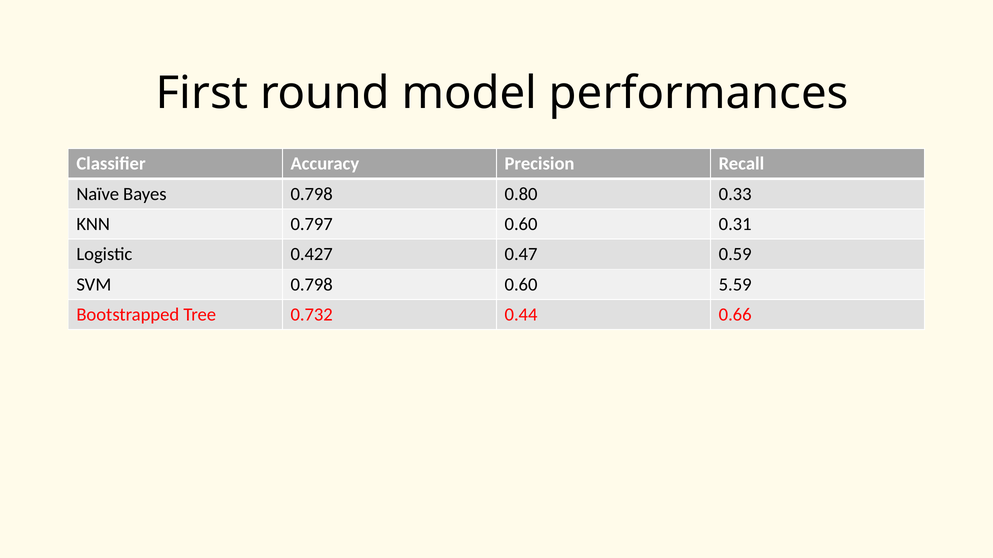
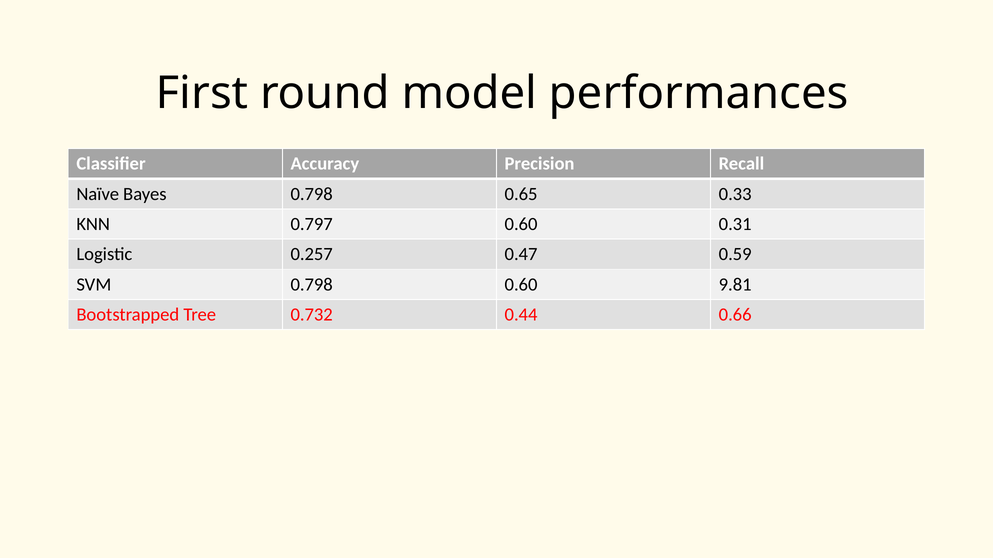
0.80: 0.80 -> 0.65
0.427: 0.427 -> 0.257
5.59: 5.59 -> 9.81
